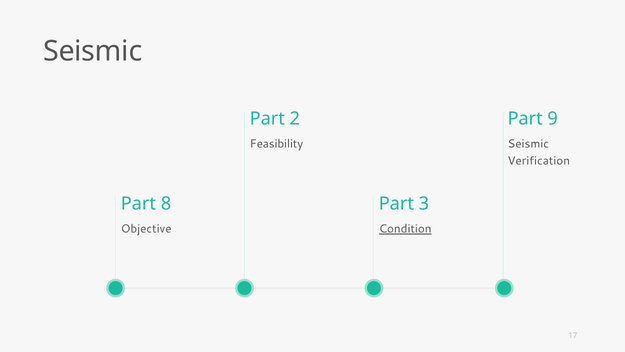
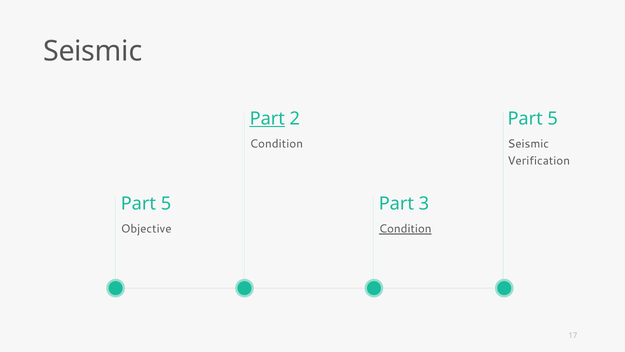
Part at (267, 118) underline: none -> present
9 at (553, 118): 9 -> 5
Feasibility at (276, 144): Feasibility -> Condition
8 at (166, 203): 8 -> 5
